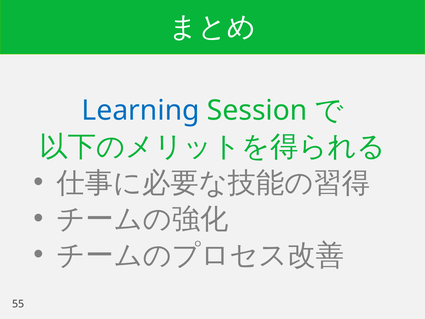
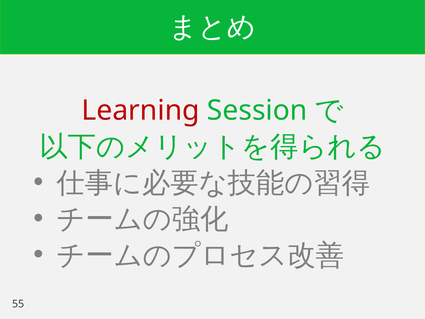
Learning colour: blue -> red
